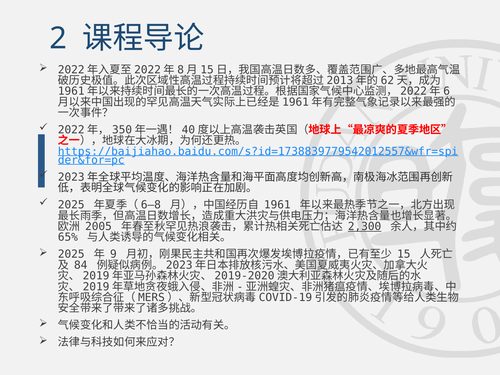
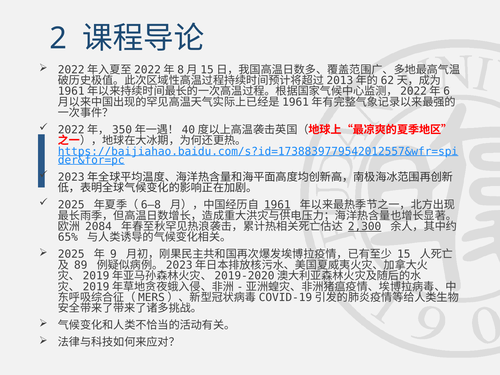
1961 underline: none -> present
2005: 2005 -> 2084
84: 84 -> 89
